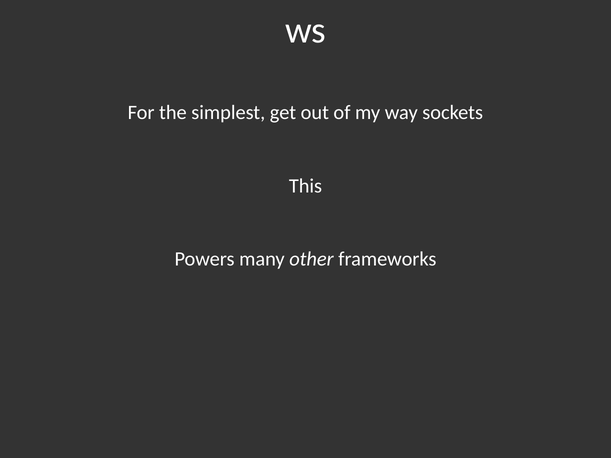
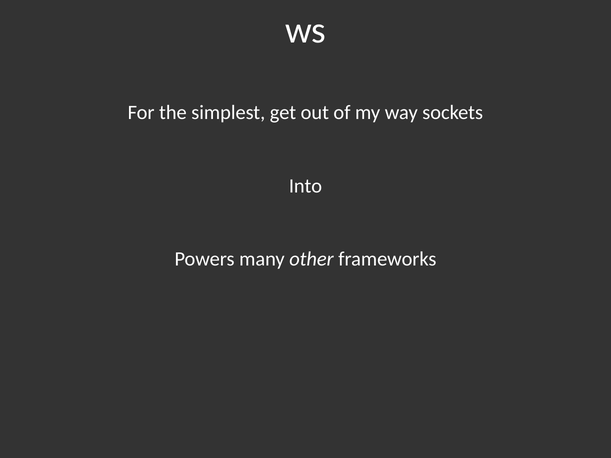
This: This -> Into
